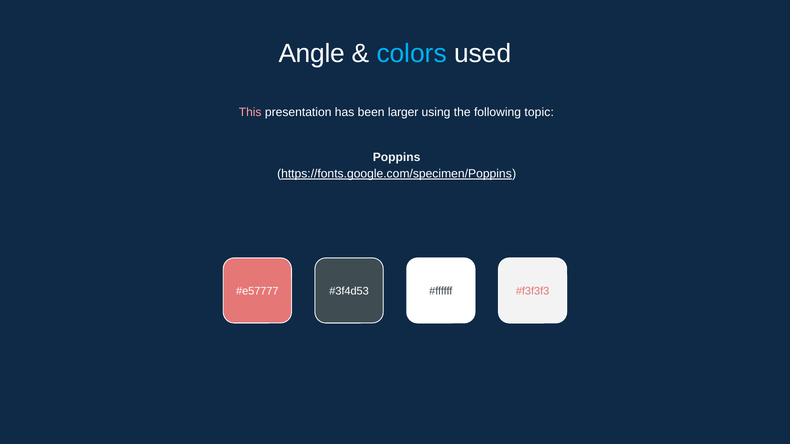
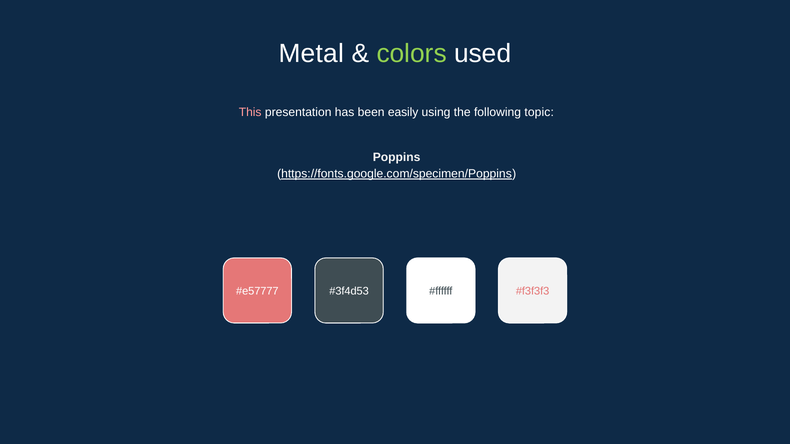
Angle: Angle -> Metal
colors colour: light blue -> light green
larger: larger -> easily
